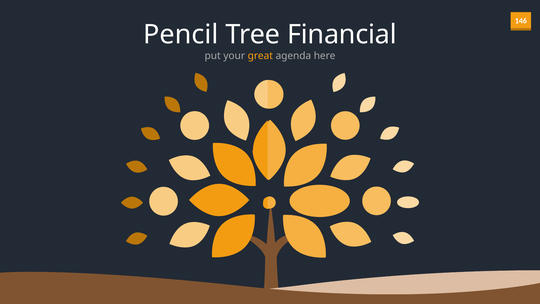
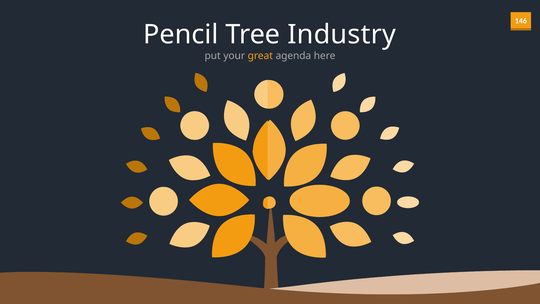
Financial: Financial -> Industry
